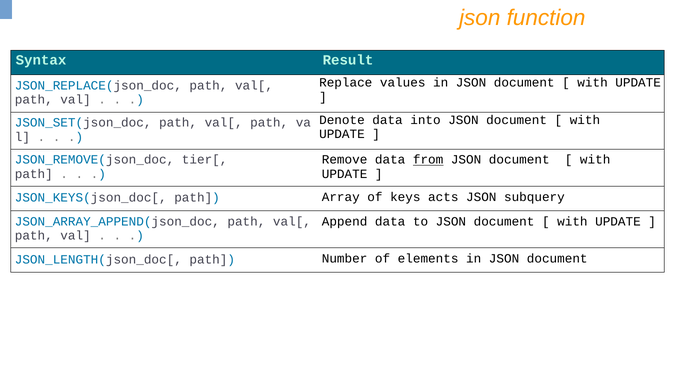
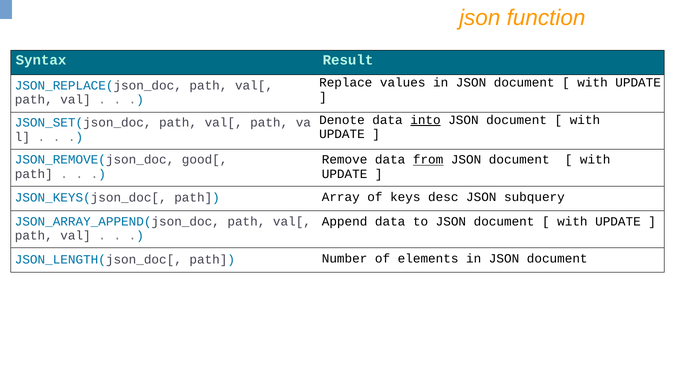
into underline: none -> present
tier[: tier[ -> good[
acts: acts -> desc
